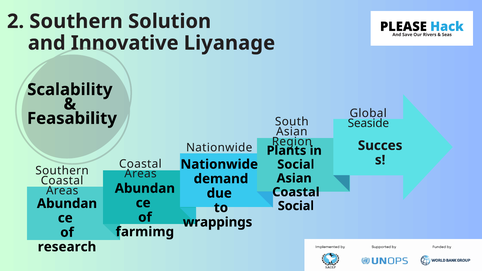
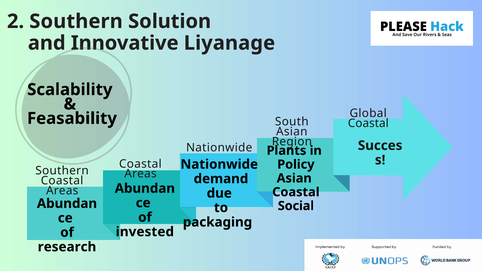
Seaside at (368, 123): Seaside -> Coastal
Social at (296, 165): Social -> Policy
wrappings: wrappings -> packaging
farmimg: farmimg -> invested
